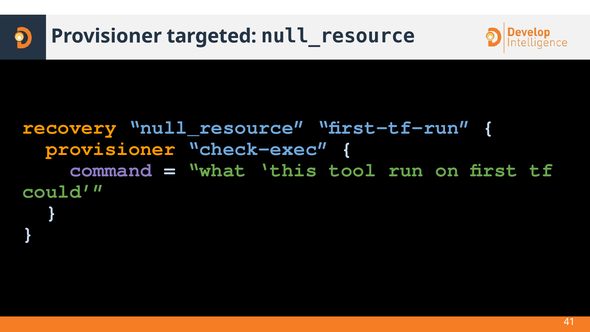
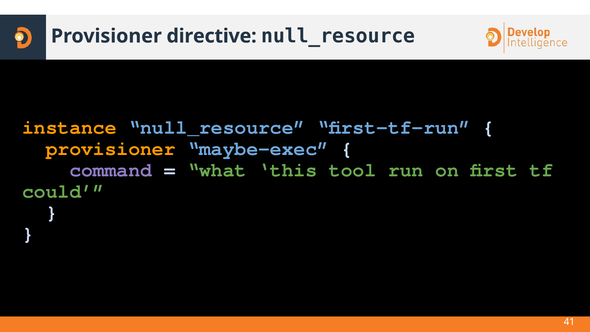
targeted: targeted -> directive
recovery: recovery -> instance
check-exec: check-exec -> maybe-exec
